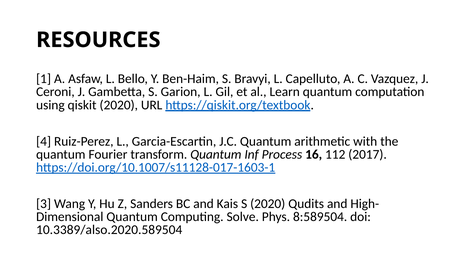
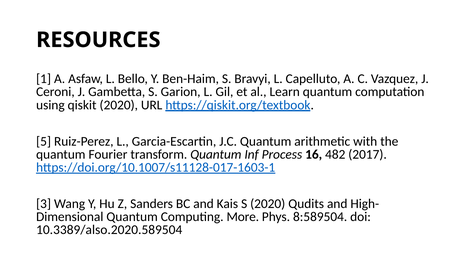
4: 4 -> 5
112: 112 -> 482
Solve: Solve -> More
